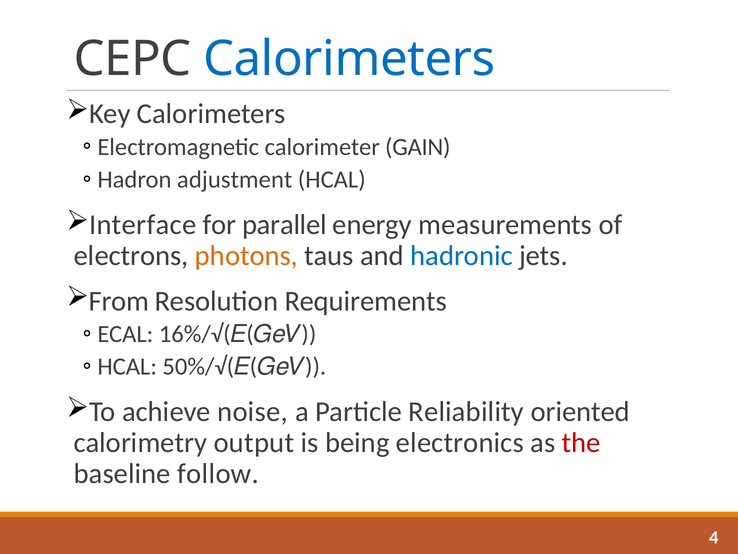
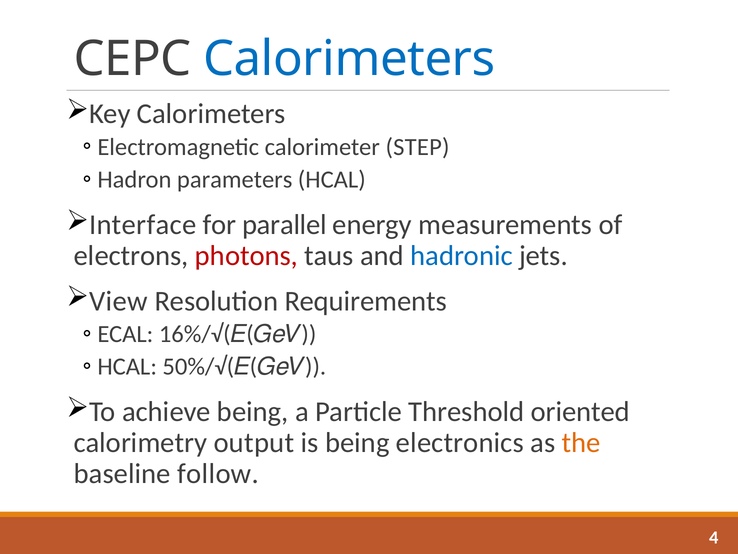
GAIN: GAIN -> STEP
adjustment: adjustment -> parameters
photons colour: orange -> red
From: From -> View
achieve noise: noise -> being
Reliability: Reliability -> Threshold
the colour: red -> orange
